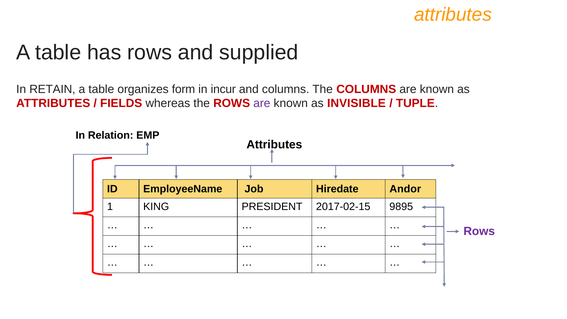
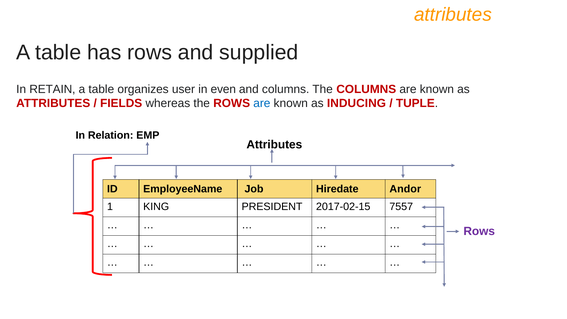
form: form -> user
incur: incur -> even
are at (262, 103) colour: purple -> blue
INVISIBLE: INVISIBLE -> INDUCING
9895: 9895 -> 7557
